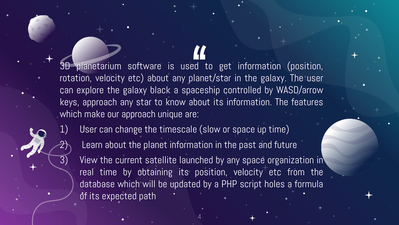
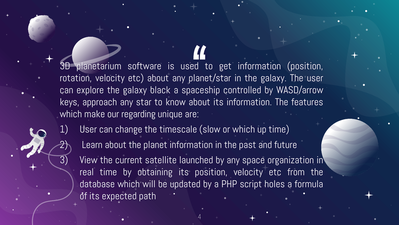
our approach: approach -> regarding
or space: space -> which
